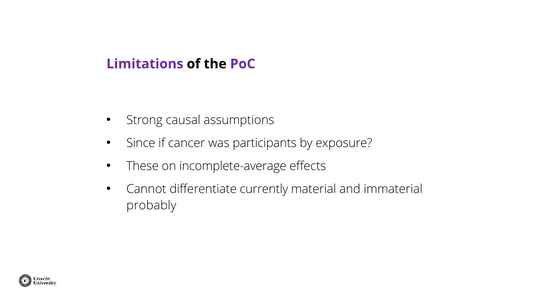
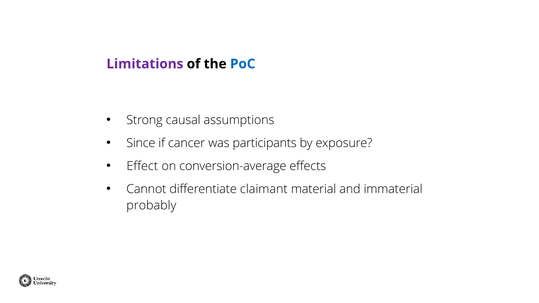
PoC colour: purple -> blue
These: These -> Effect
incomplete-average: incomplete-average -> conversion-average
currently: currently -> claimant
